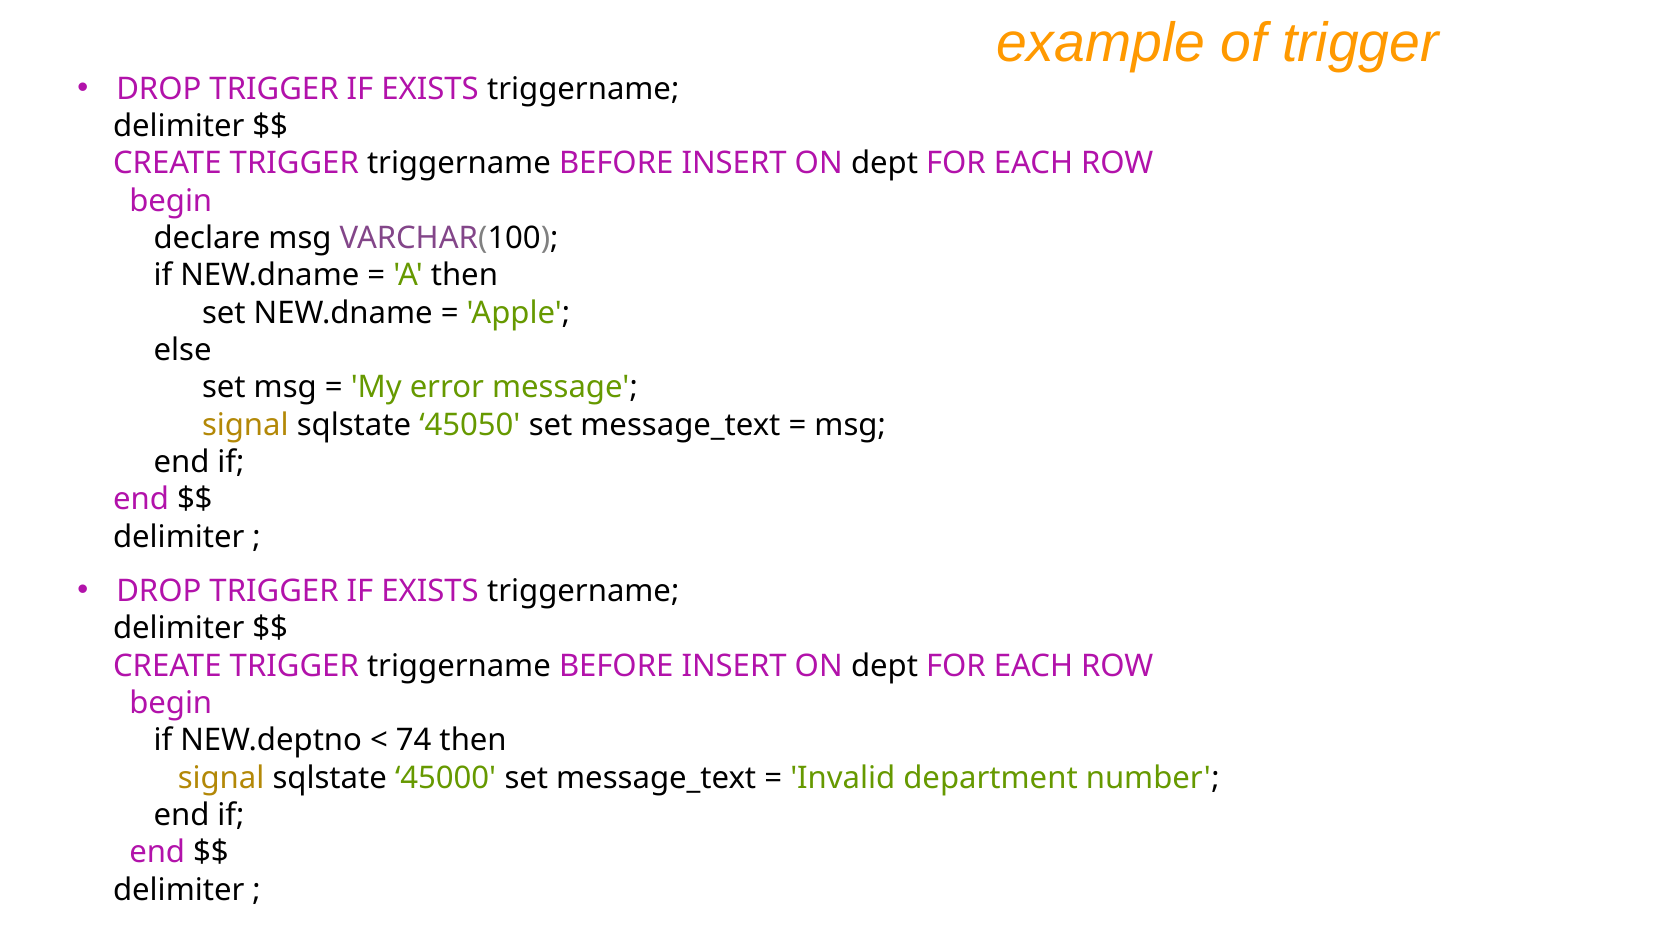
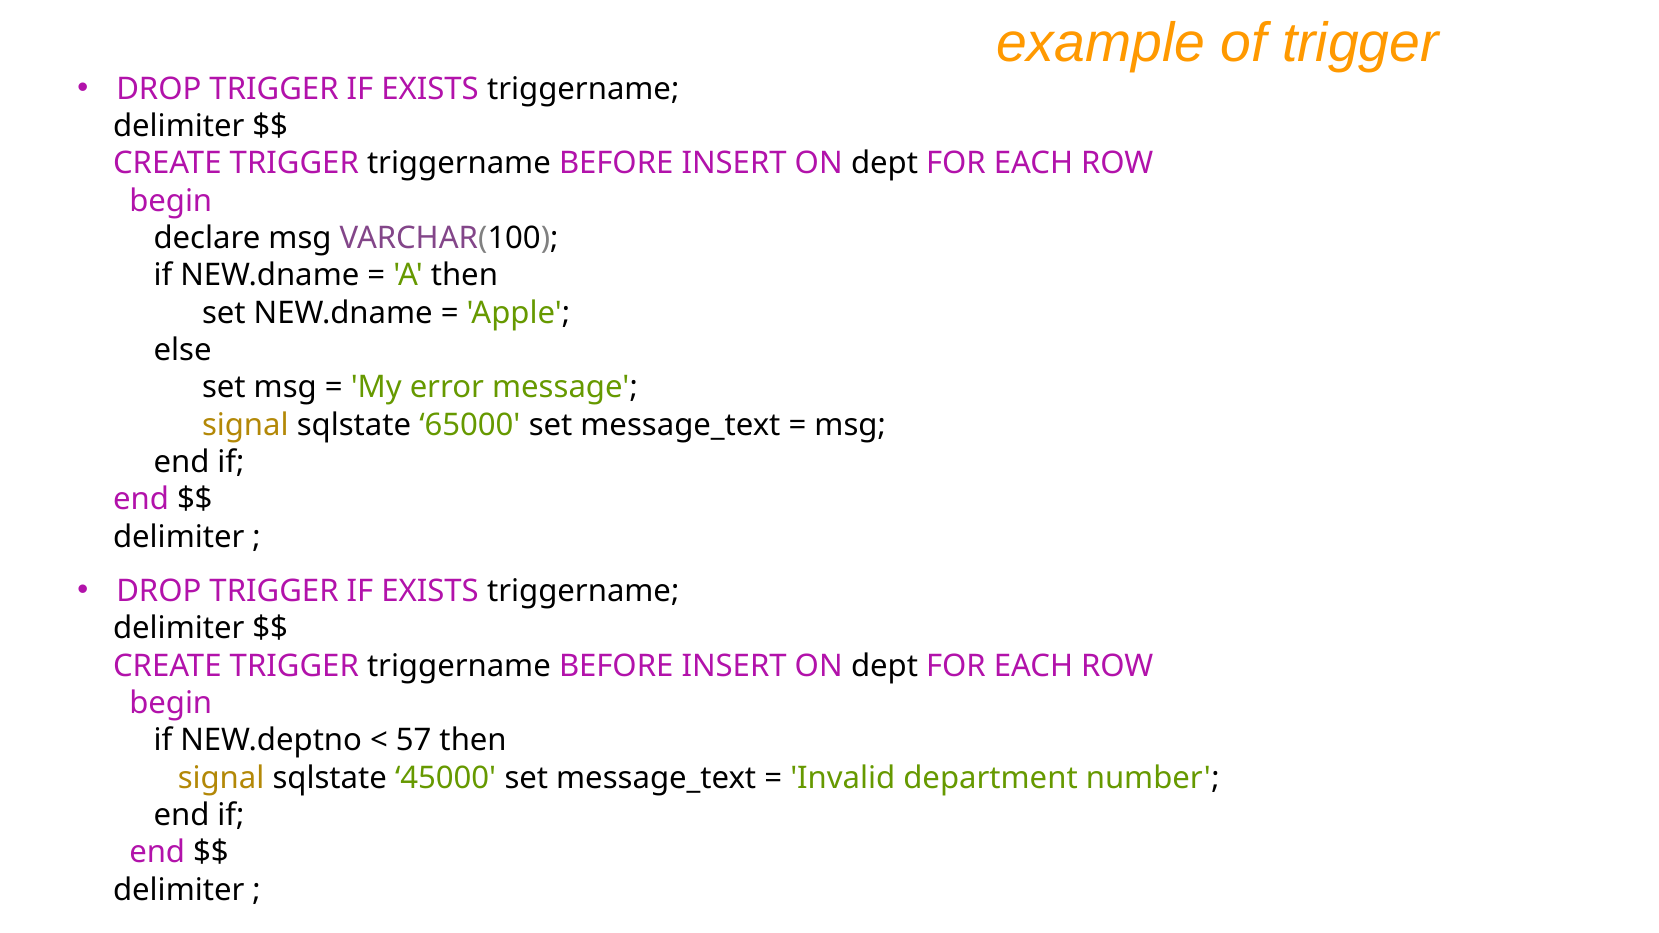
45050: 45050 -> 65000
74: 74 -> 57
